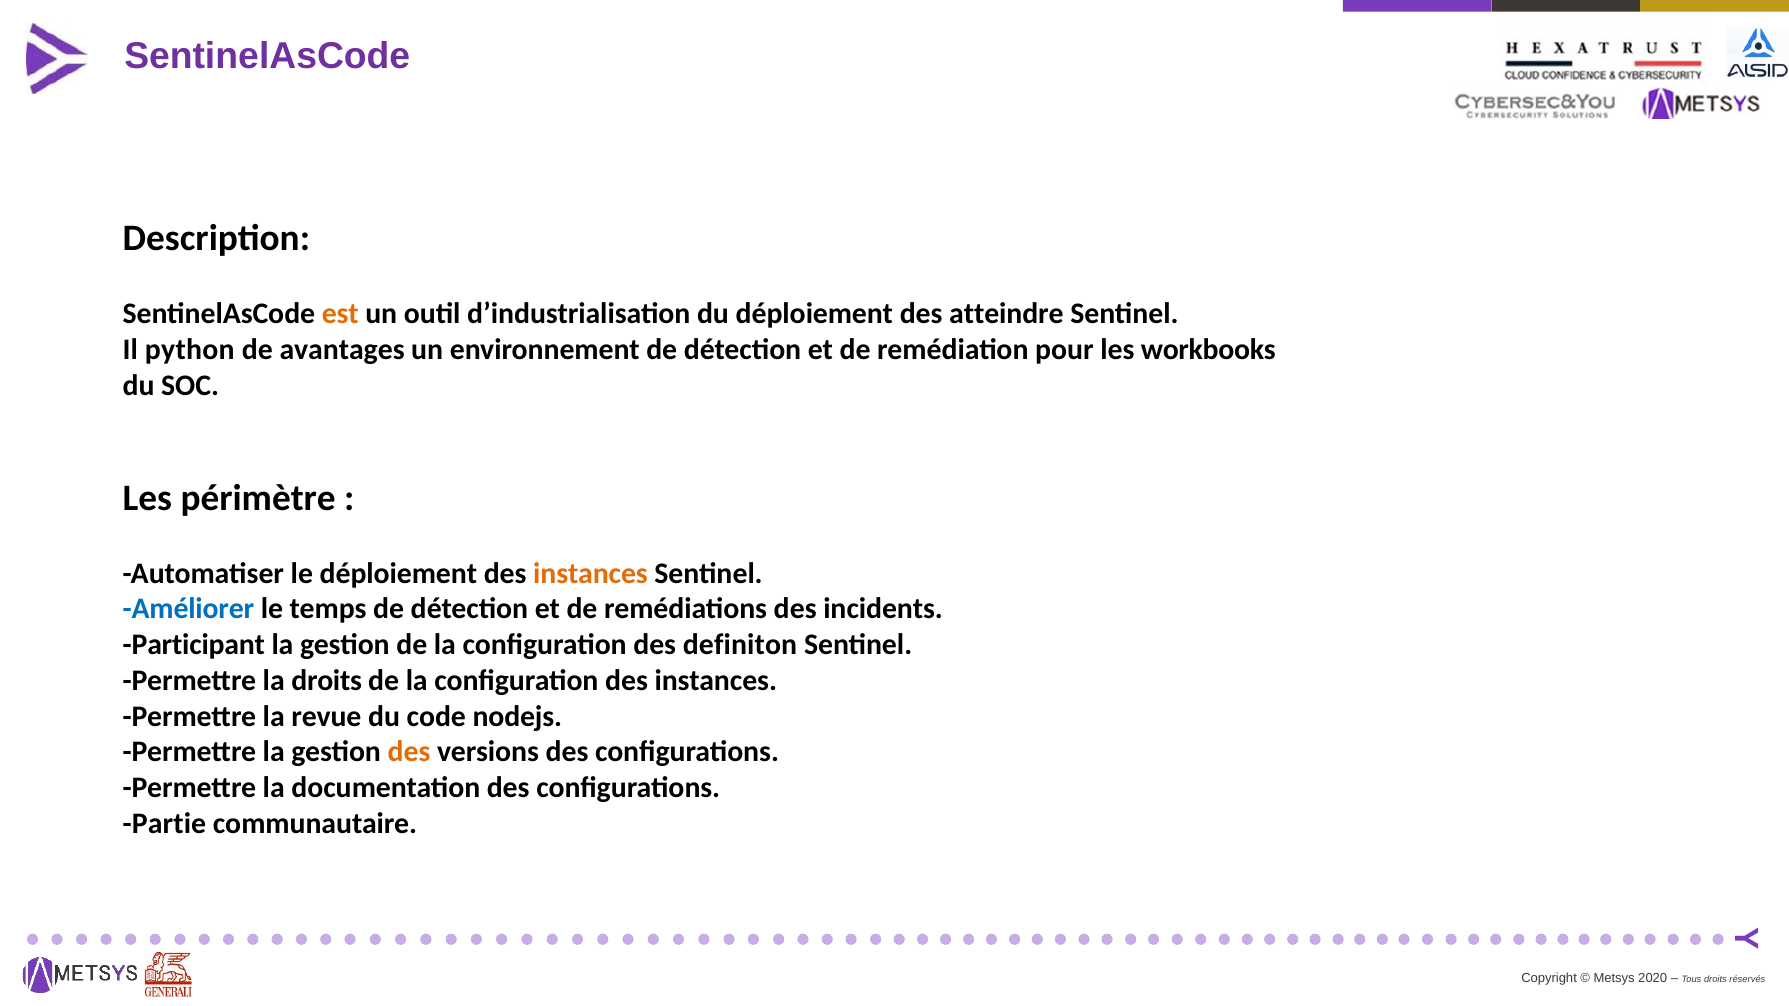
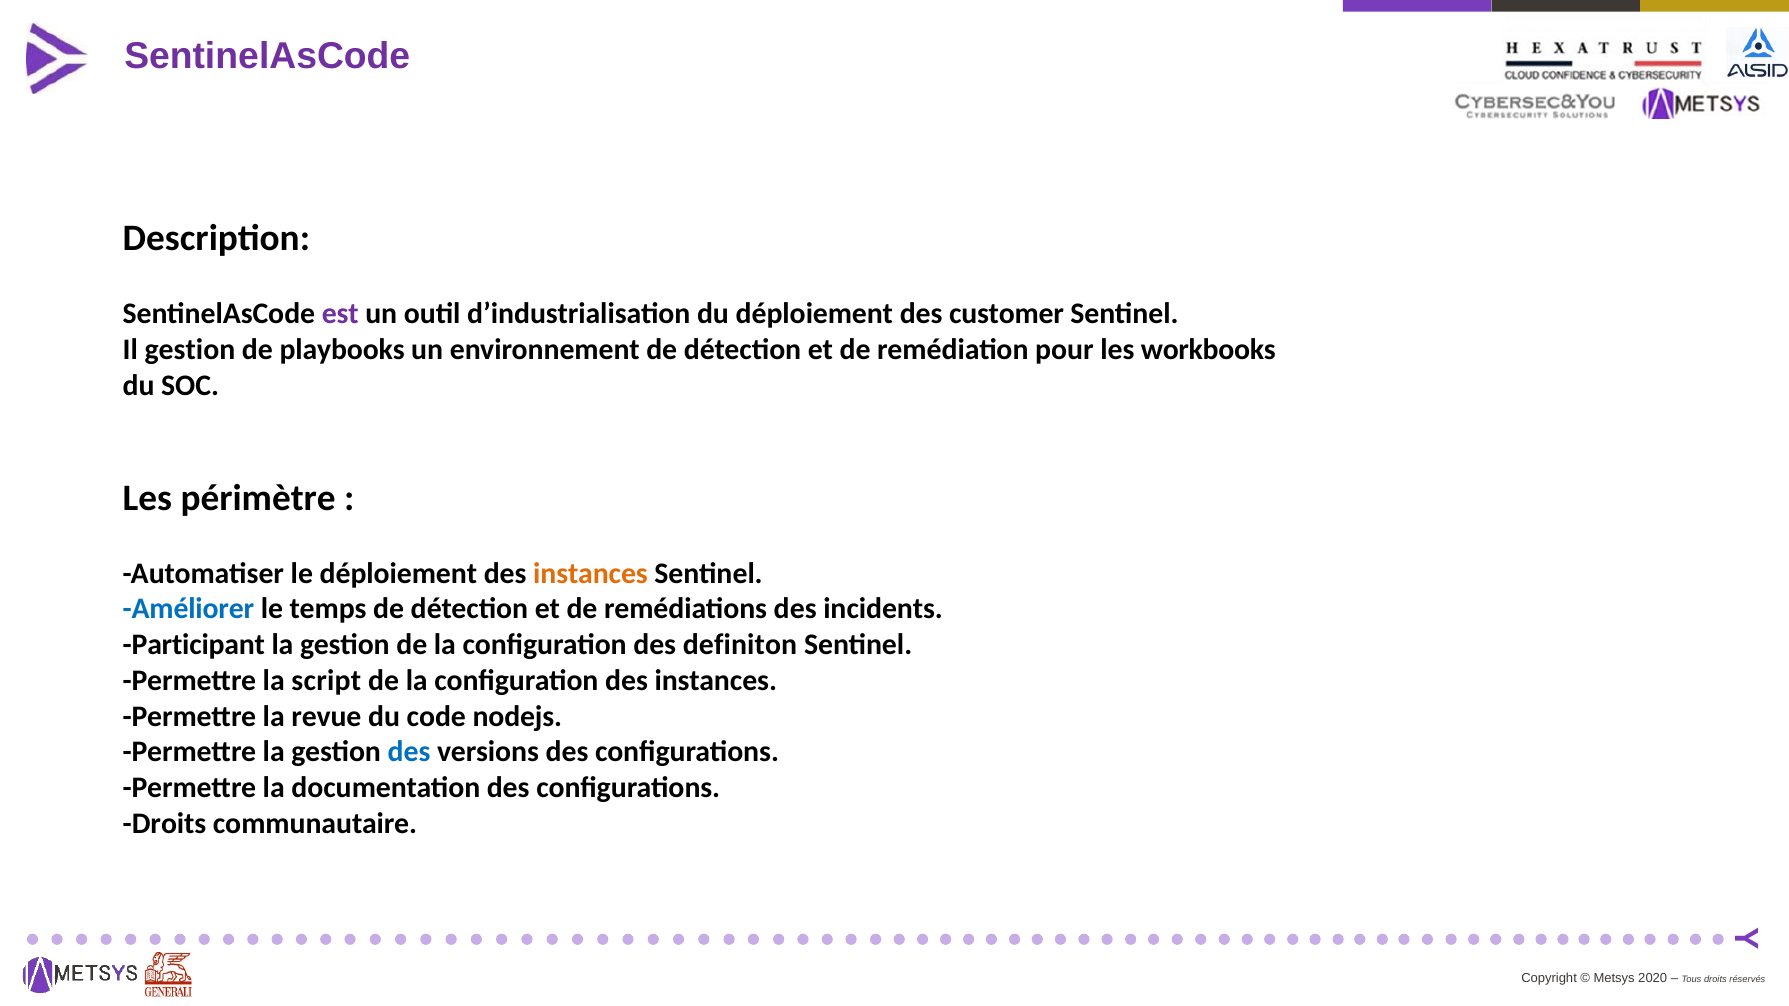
est colour: orange -> purple
atteindre: atteindre -> customer
Il python: python -> gestion
avantages: avantages -> playbooks
la droits: droits -> script
des at (409, 752) colour: orange -> blue
Partie at (164, 824): Partie -> Droits
